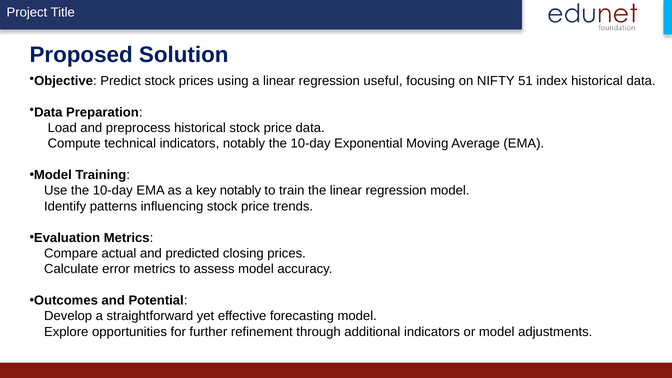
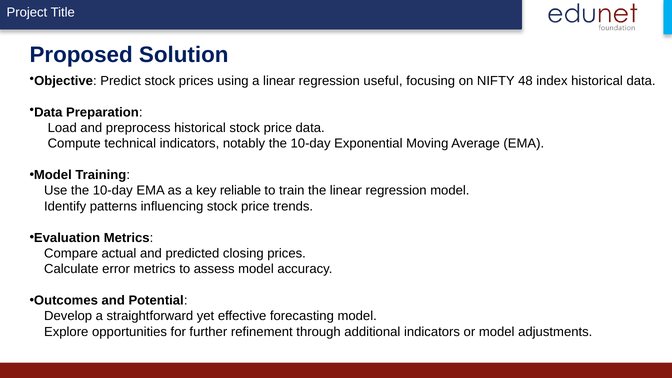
51: 51 -> 48
key notably: notably -> reliable
